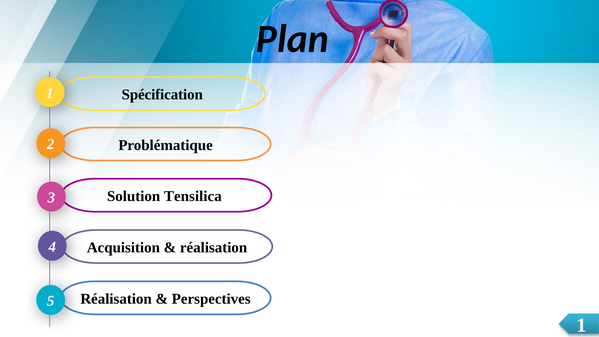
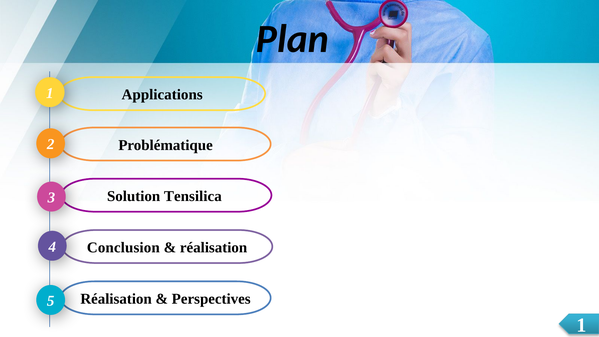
Spécification: Spécification -> Applications
Acquisition: Acquisition -> Conclusion
